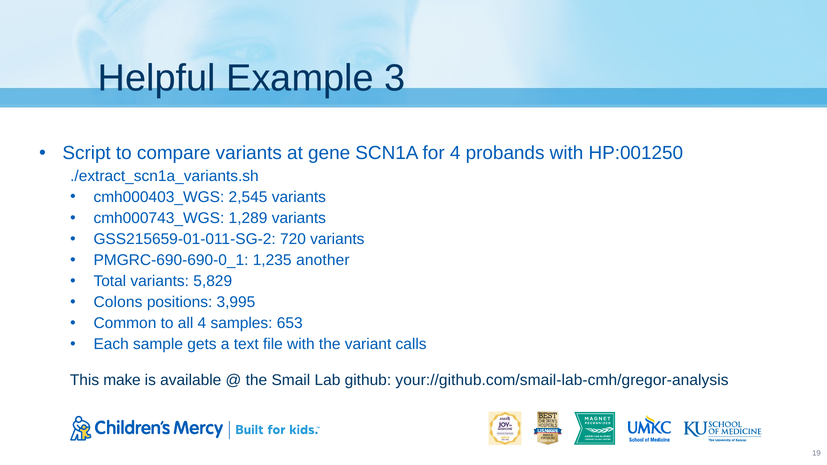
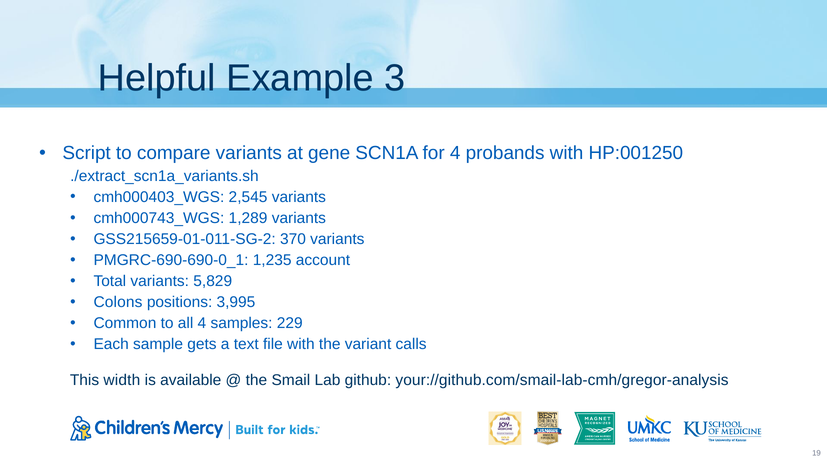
720: 720 -> 370
another: another -> account
653: 653 -> 229
make: make -> width
